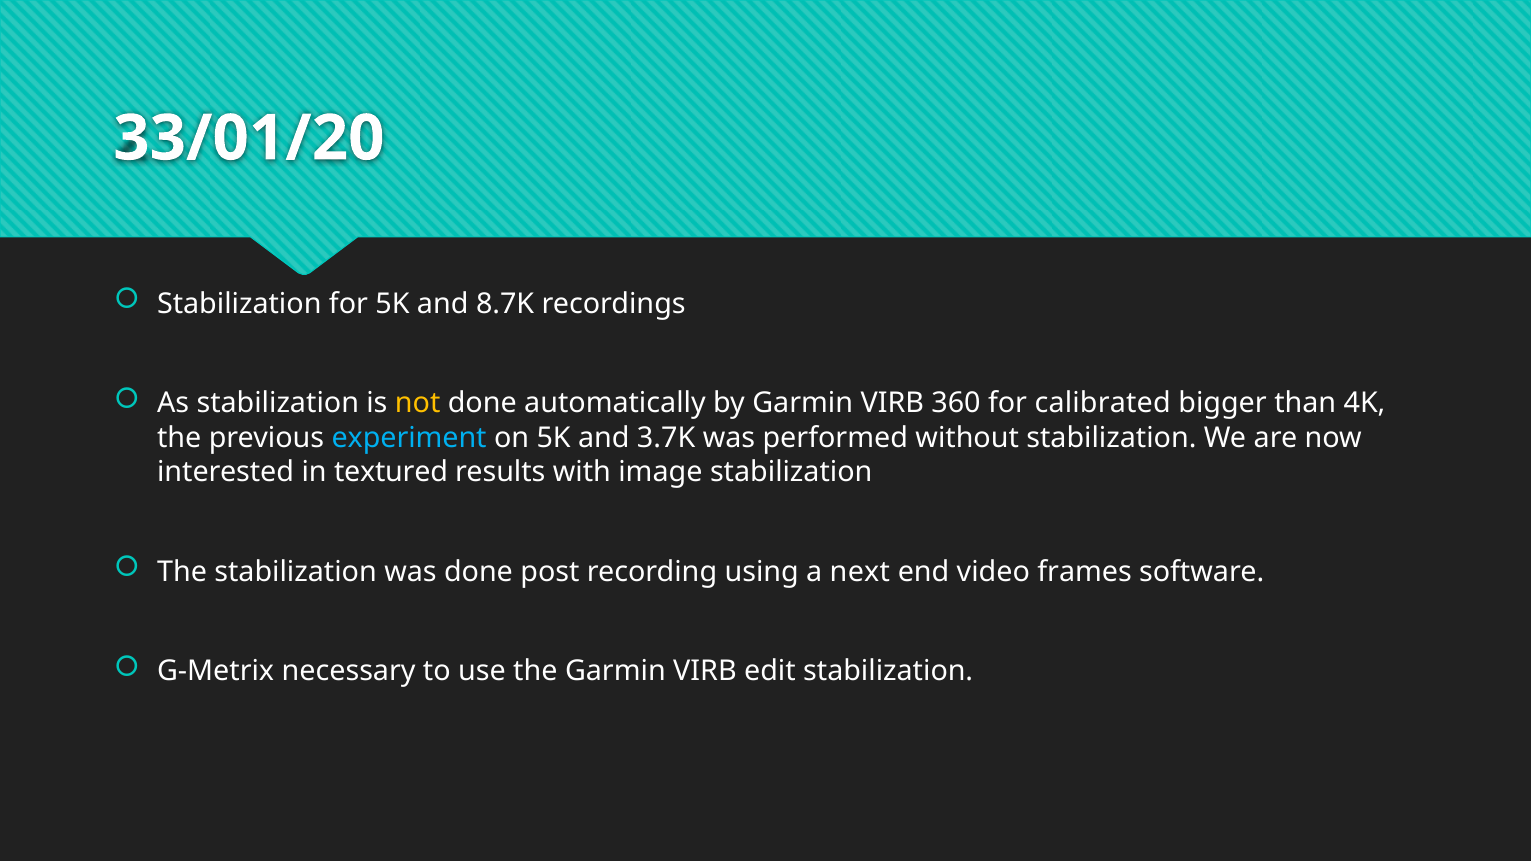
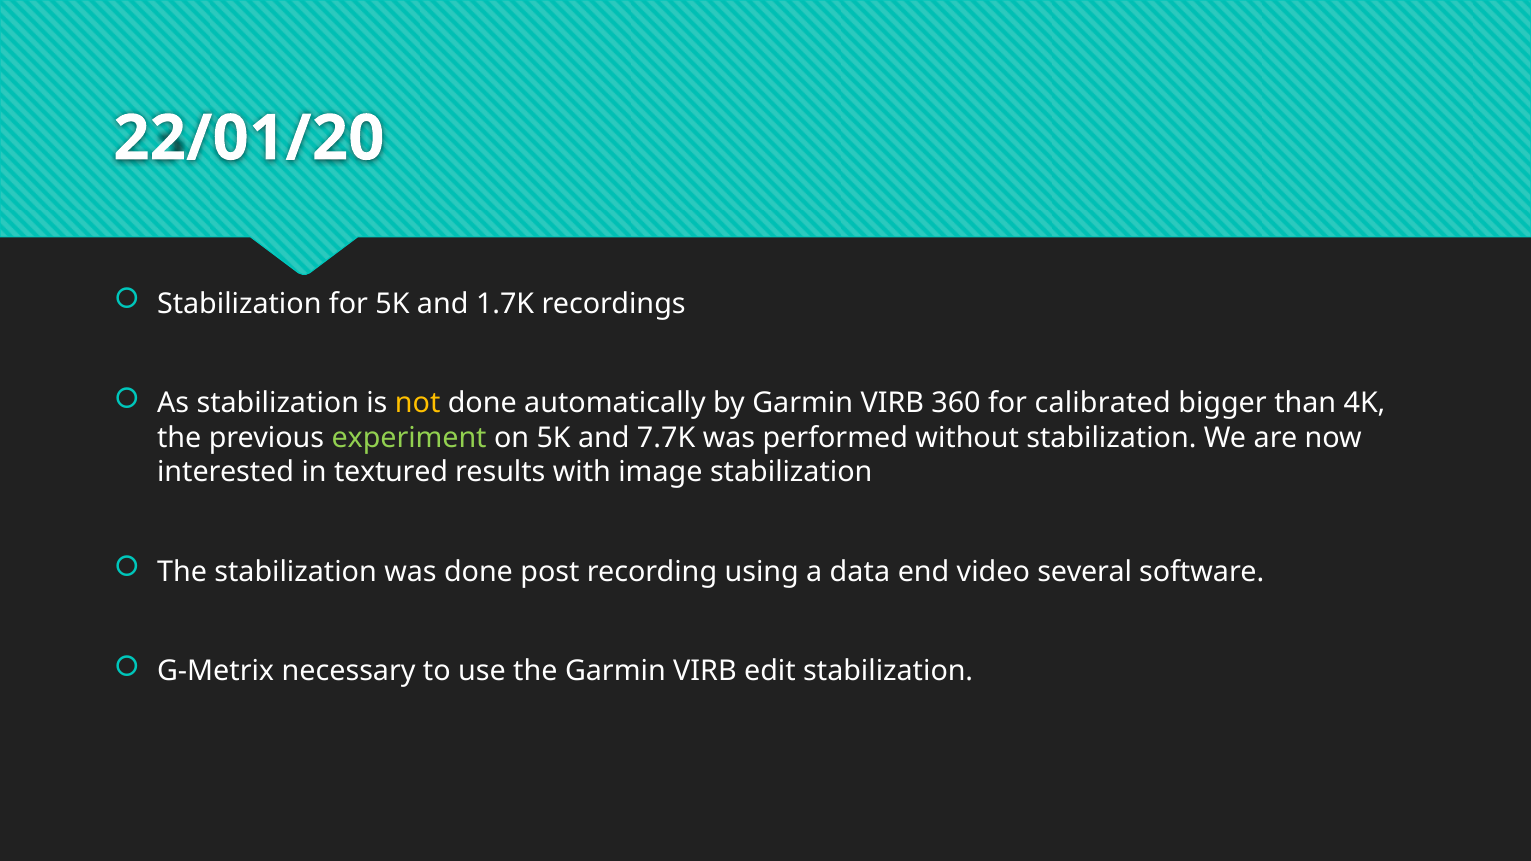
33/01/20: 33/01/20 -> 22/01/20
8.7K: 8.7K -> 1.7K
experiment colour: light blue -> light green
3.7K: 3.7K -> 7.7K
next: next -> data
frames: frames -> several
